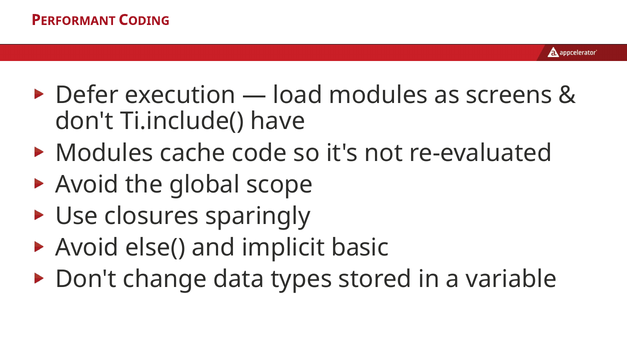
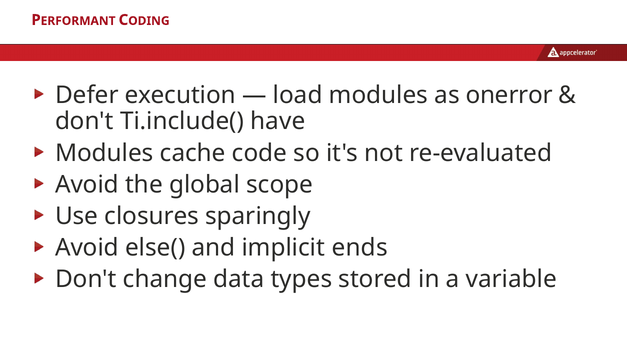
screens: screens -> onerror
basic: basic -> ends
